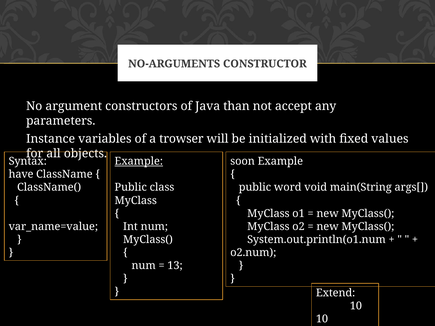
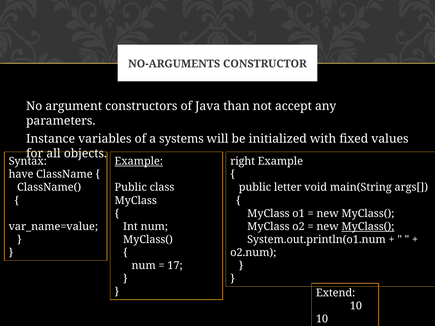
trowser: trowser -> systems
soon: soon -> right
word: word -> letter
MyClass( at (368, 227) underline: none -> present
13: 13 -> 17
